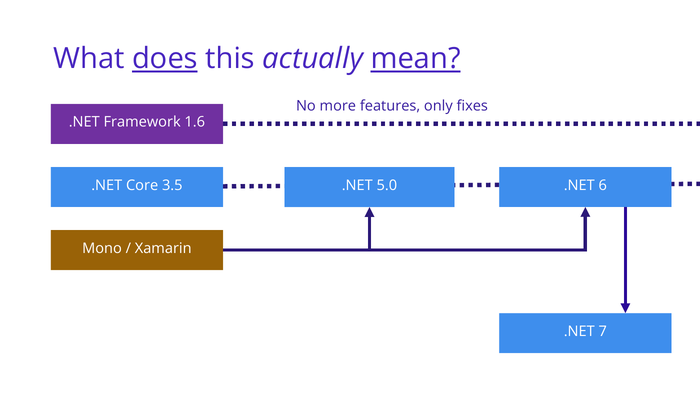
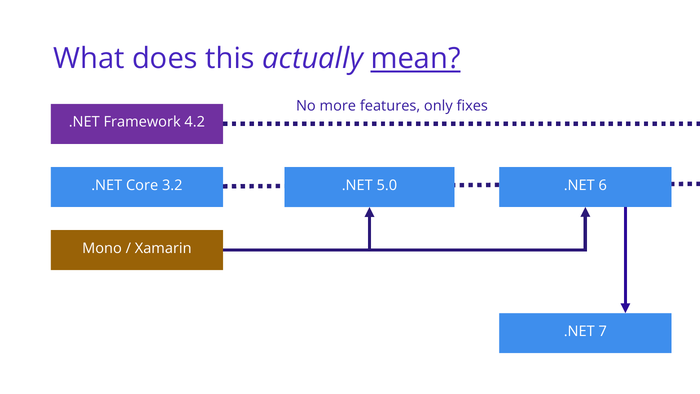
does underline: present -> none
1.6: 1.6 -> 4.2
3.5: 3.5 -> 3.2
